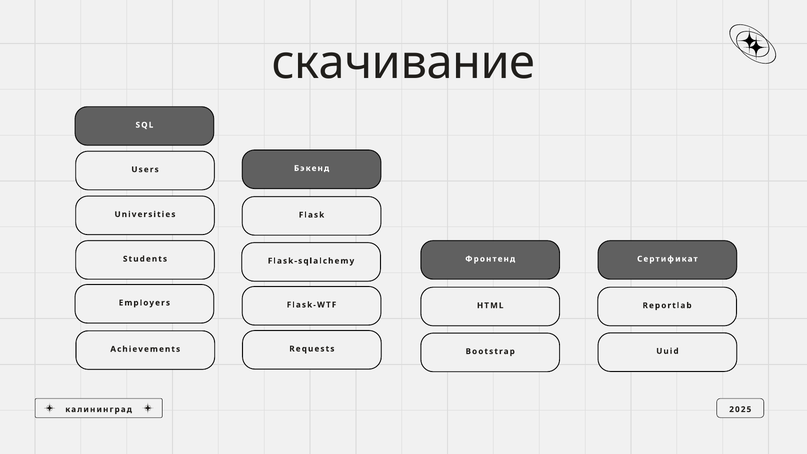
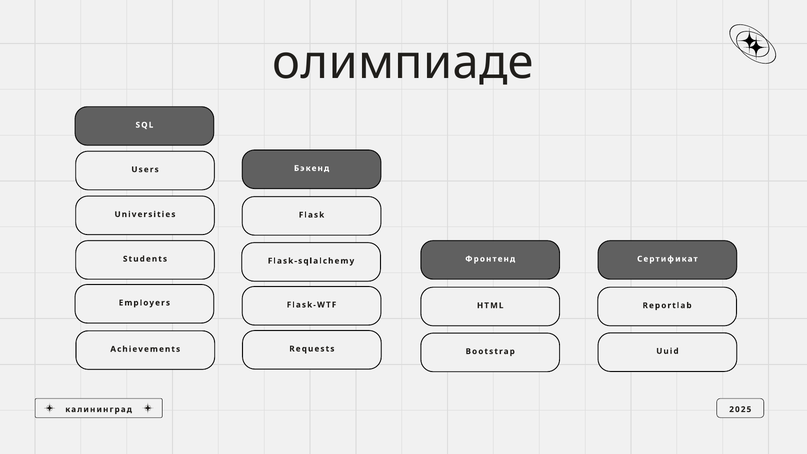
скачивание: скачивание -> олимпиаде
